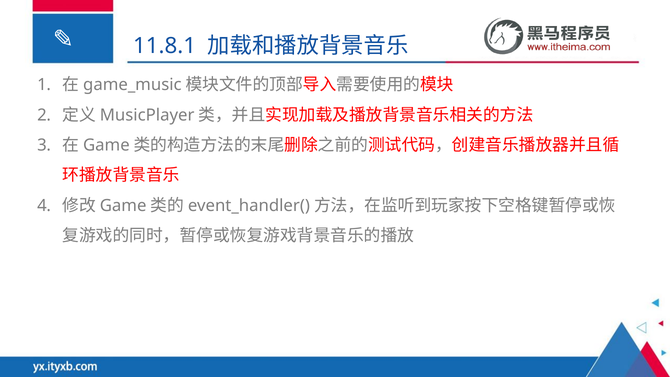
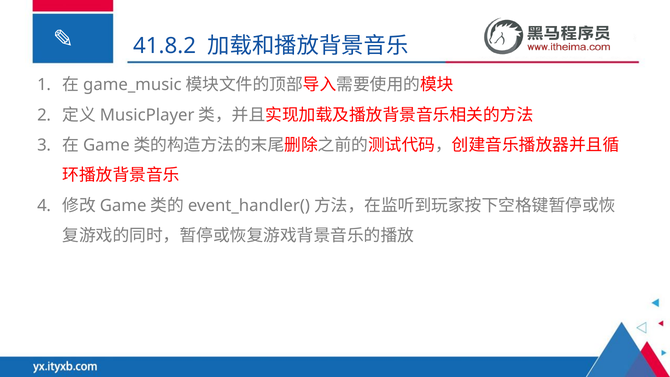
11.8.1: 11.8.1 -> 41.8.2
